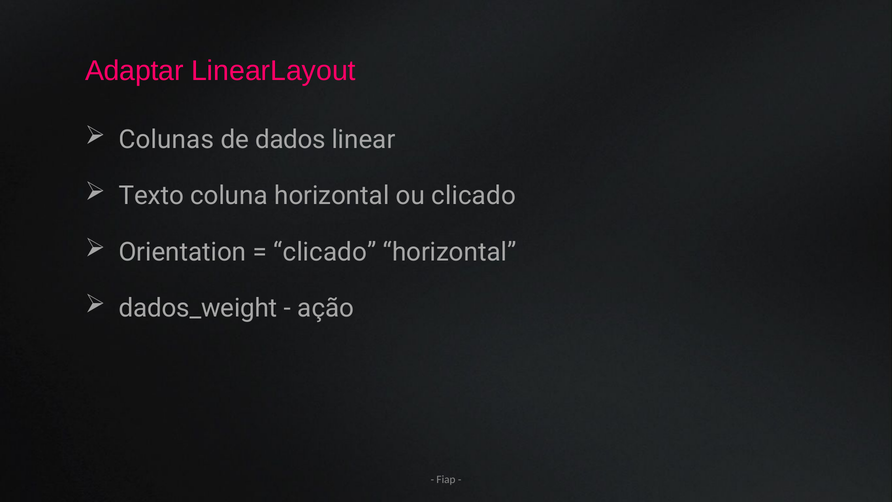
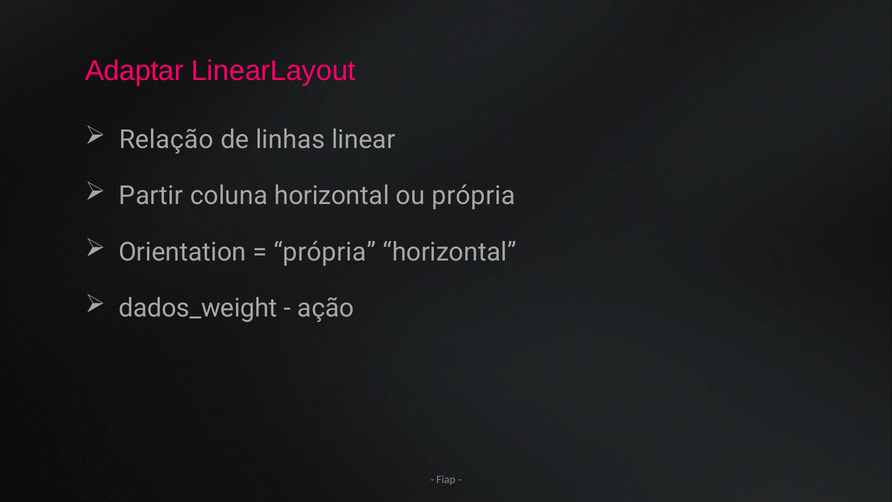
Colunas: Colunas -> Relação
dados: dados -> linhas
Texto: Texto -> Partir
ou clicado: clicado -> própria
clicado at (325, 252): clicado -> própria
